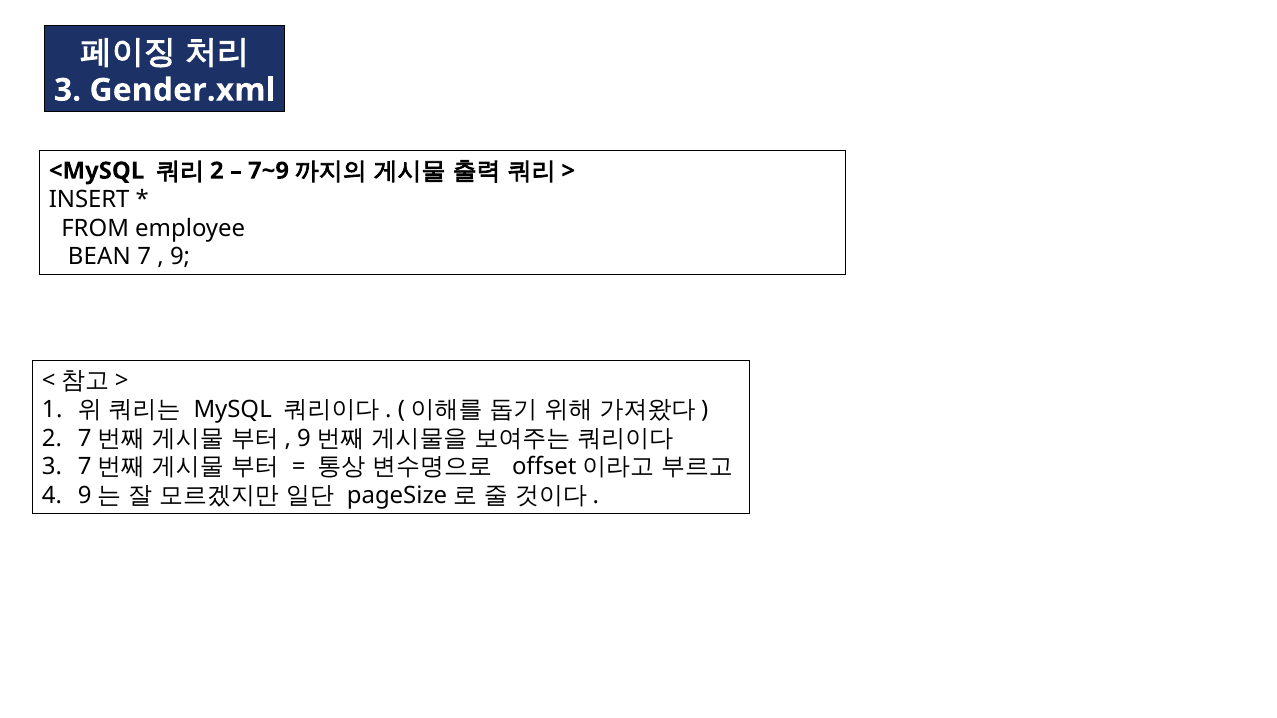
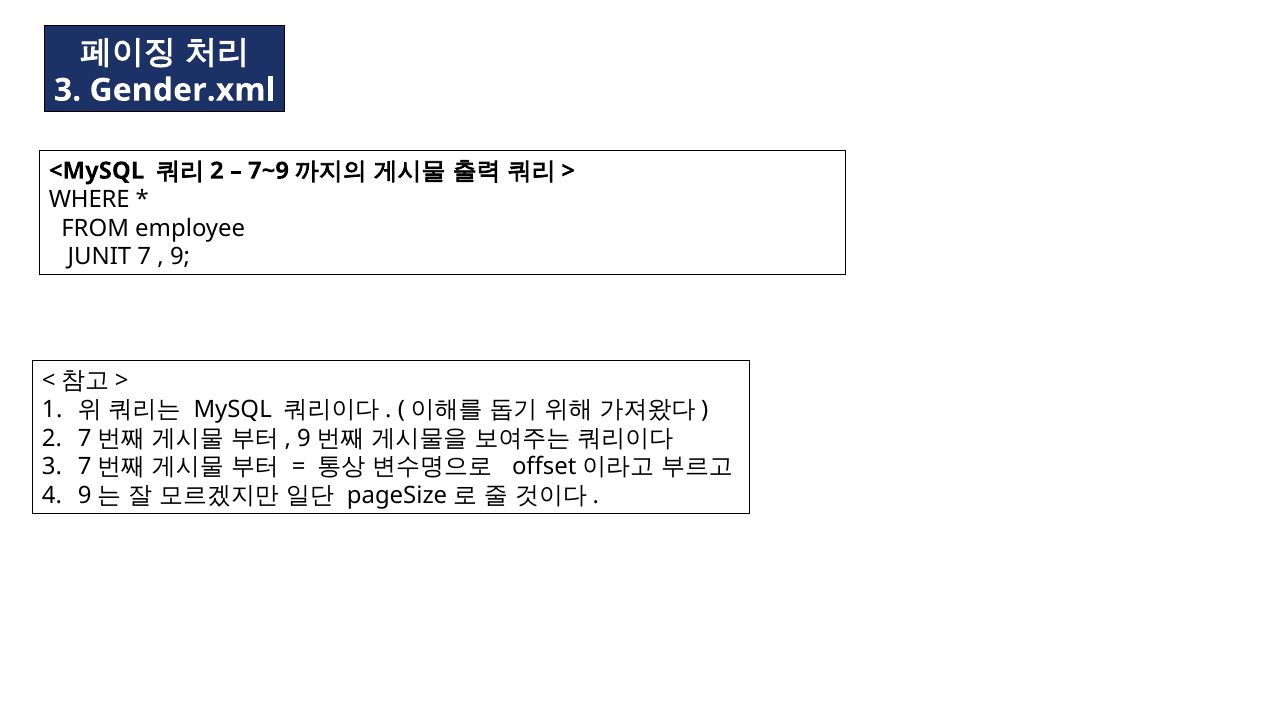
INSERT: INSERT -> WHERE
BEAN: BEAN -> JUNIT
